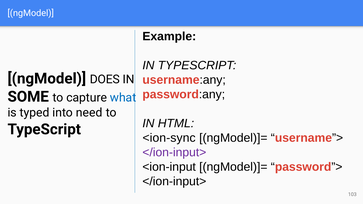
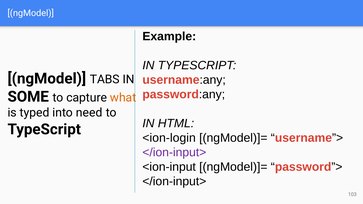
DOES: DOES -> TABS
what colour: blue -> orange
<ion-sync: <ion-sync -> <ion-login
